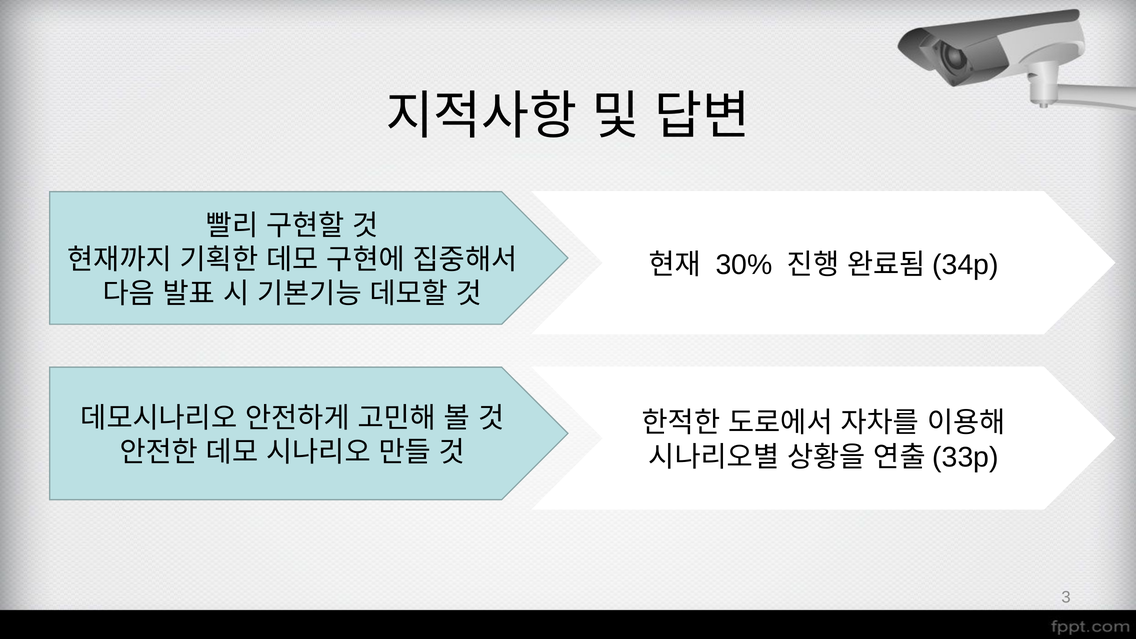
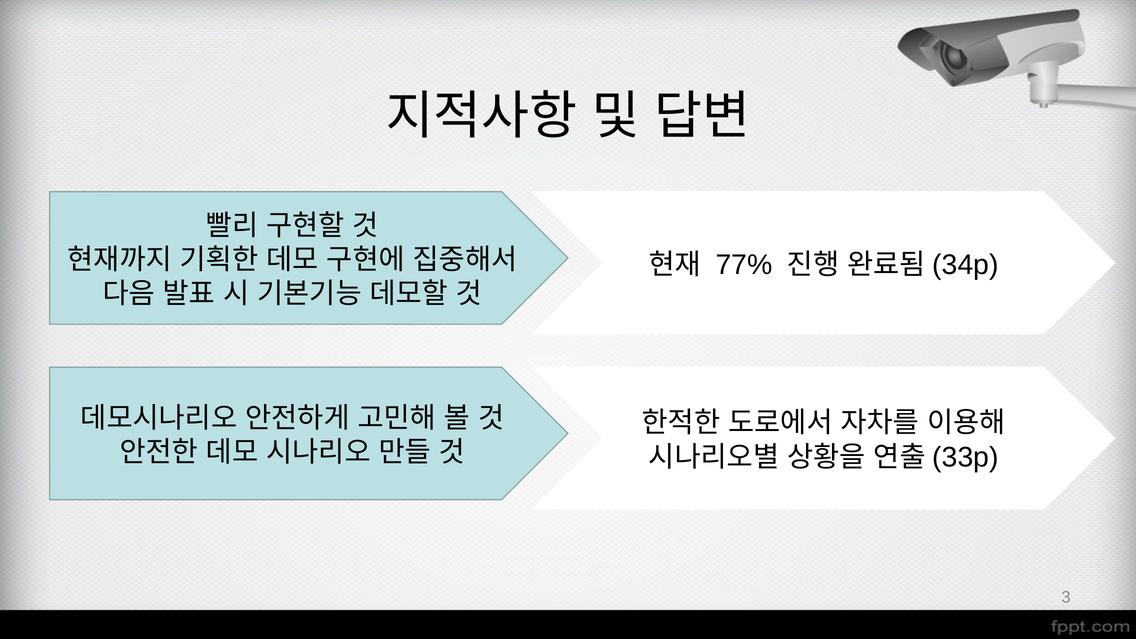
30%: 30% -> 77%
